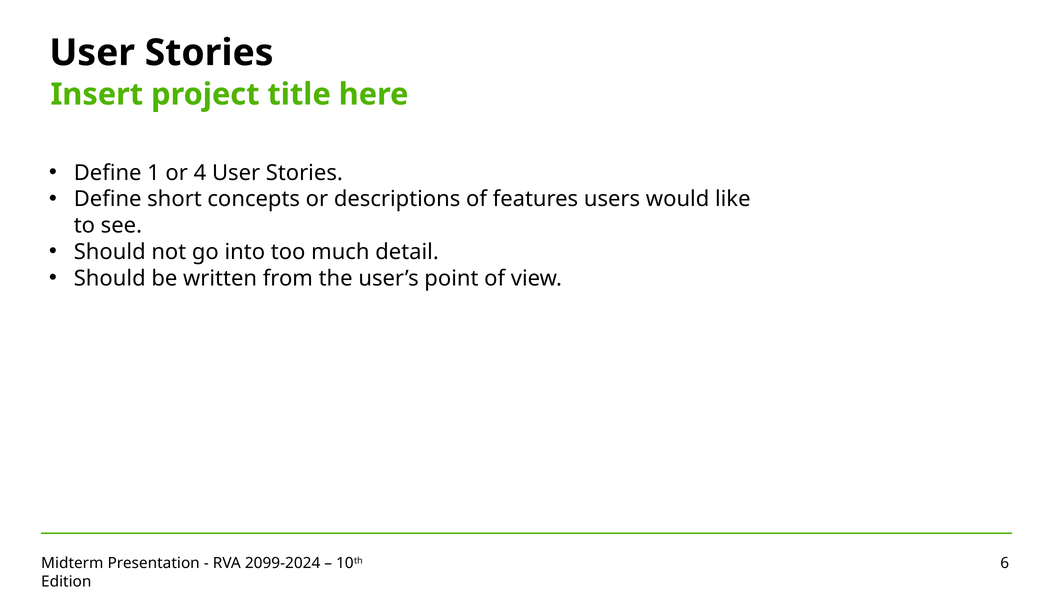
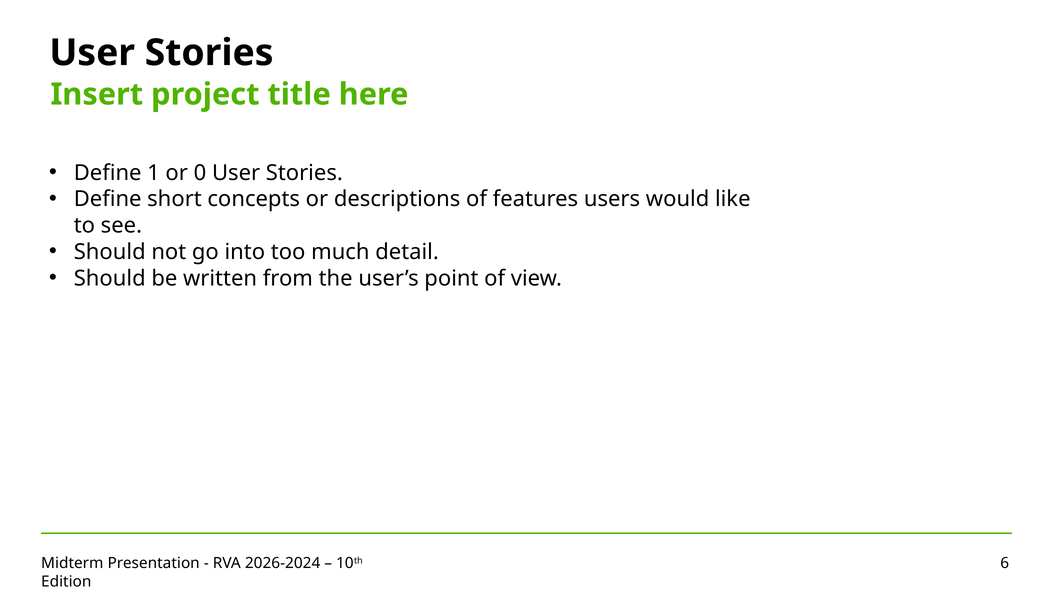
4: 4 -> 0
2099-2024: 2099-2024 -> 2026-2024
